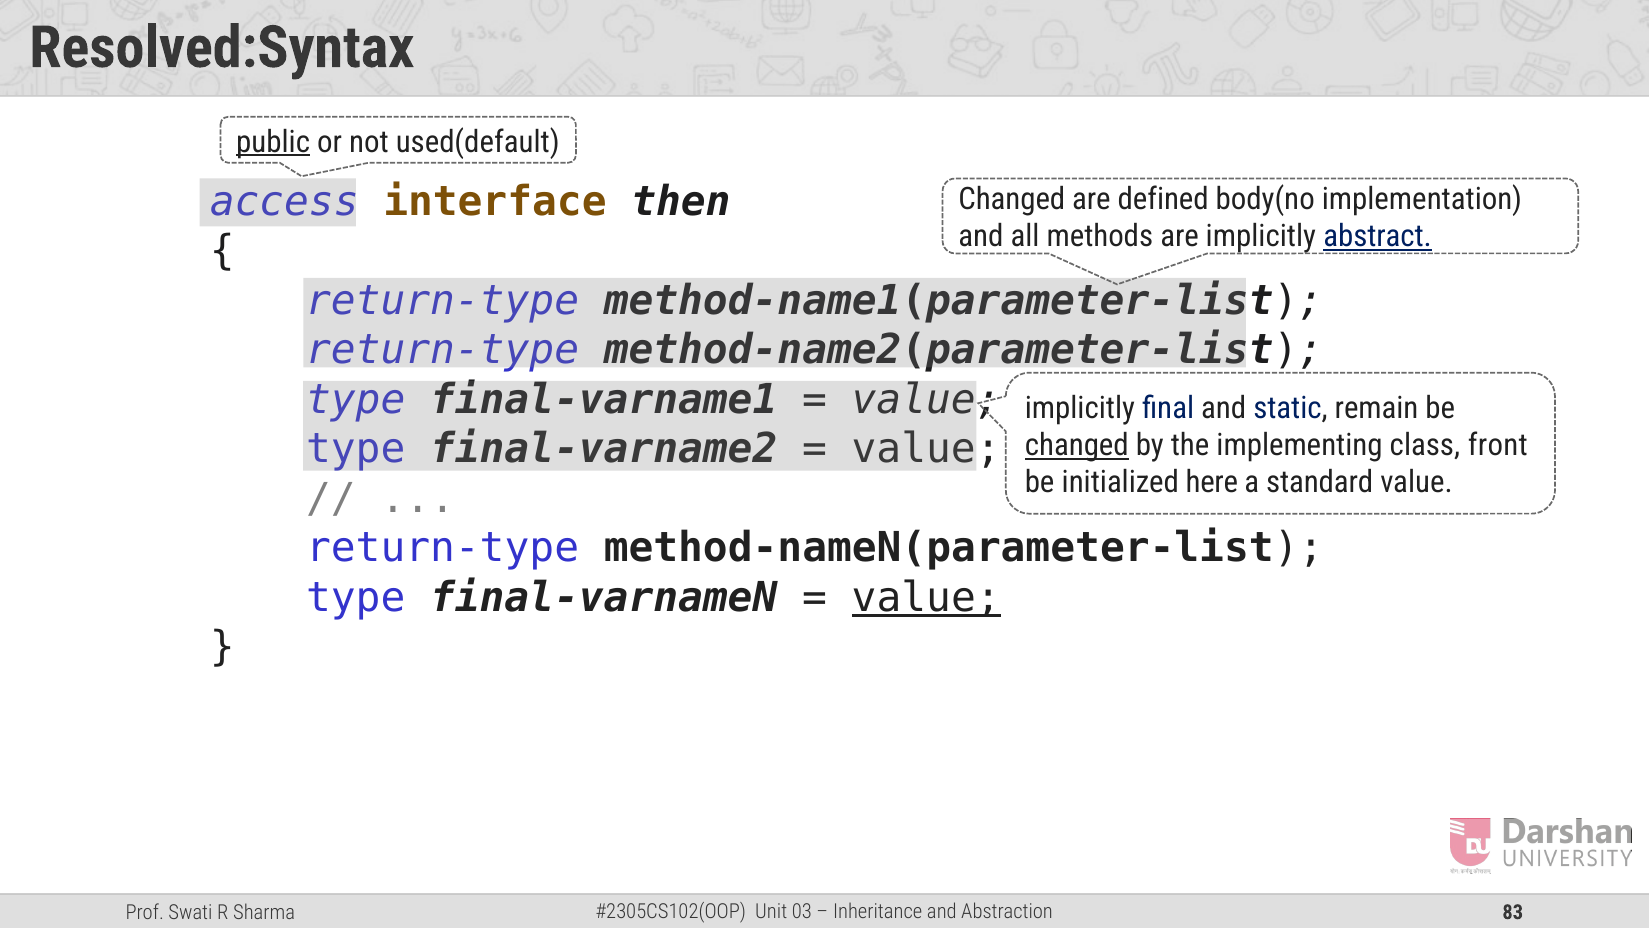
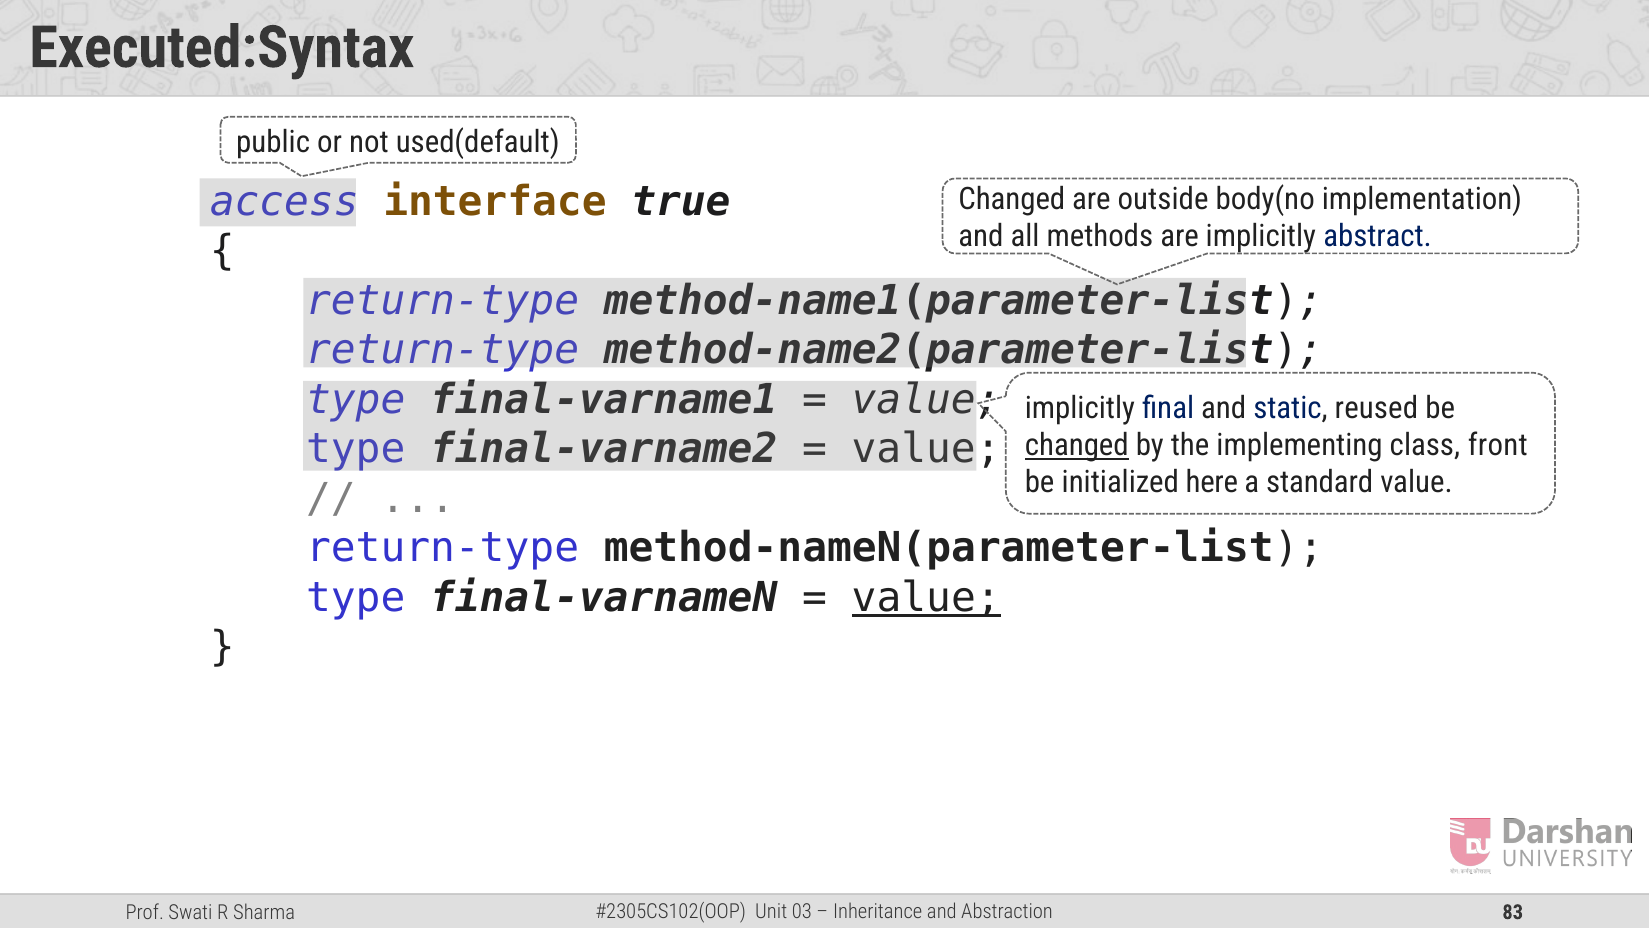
Resolved:Syntax: Resolved:Syntax -> Executed:Syntax
public underline: present -> none
then: then -> true
defined: defined -> outside
abstract underline: present -> none
remain: remain -> reused
